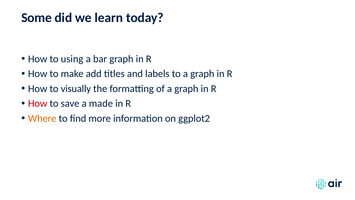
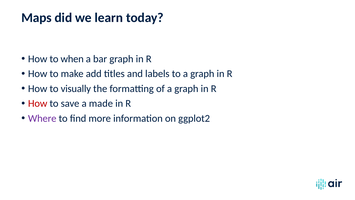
Some: Some -> Maps
using: using -> when
Where colour: orange -> purple
